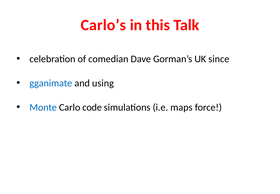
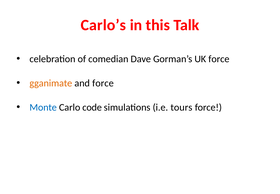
UK since: since -> force
gganimate colour: blue -> orange
and using: using -> force
maps: maps -> tours
